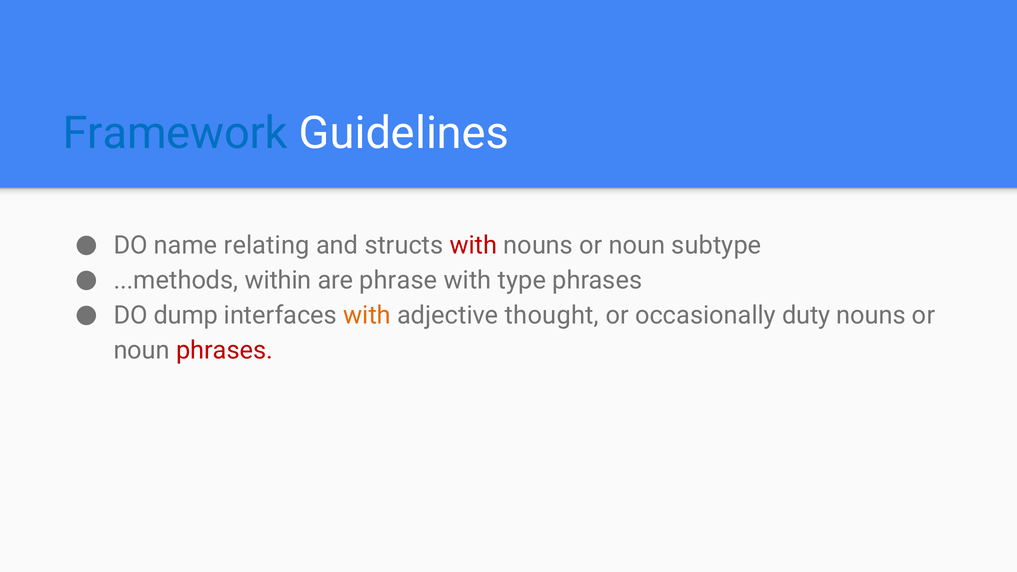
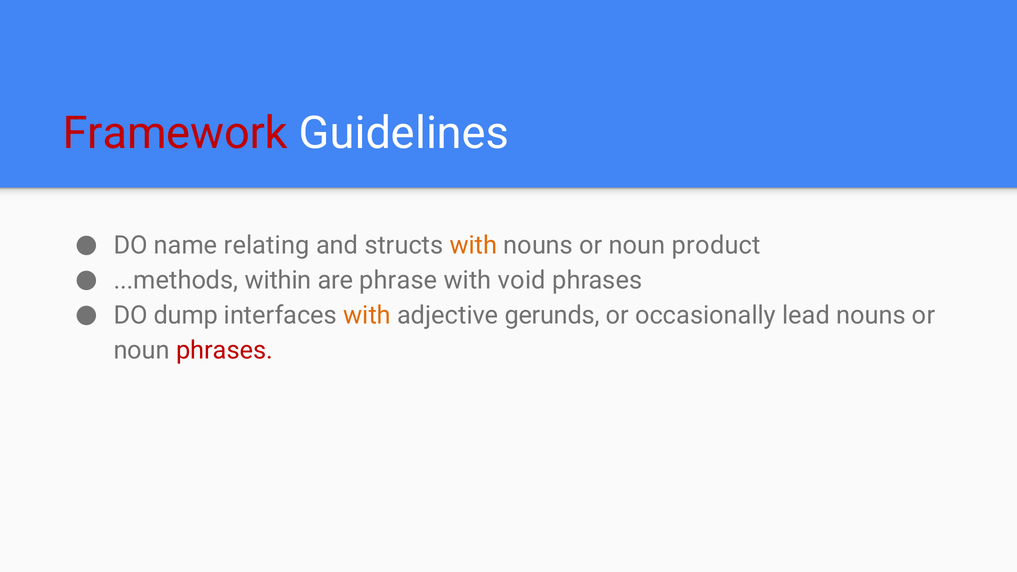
Framework colour: blue -> red
with at (473, 245) colour: red -> orange
subtype: subtype -> product
type: type -> void
thought: thought -> gerunds
duty: duty -> lead
